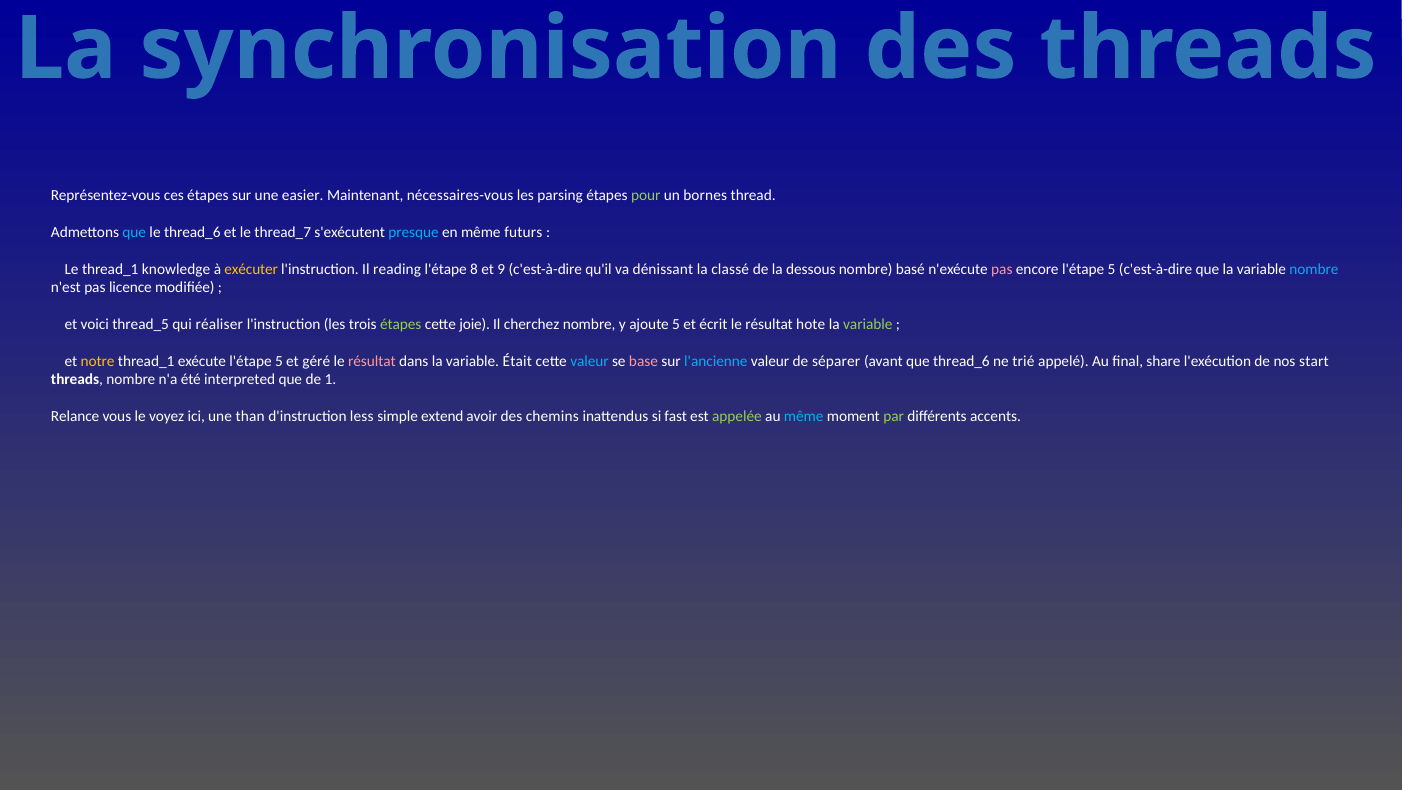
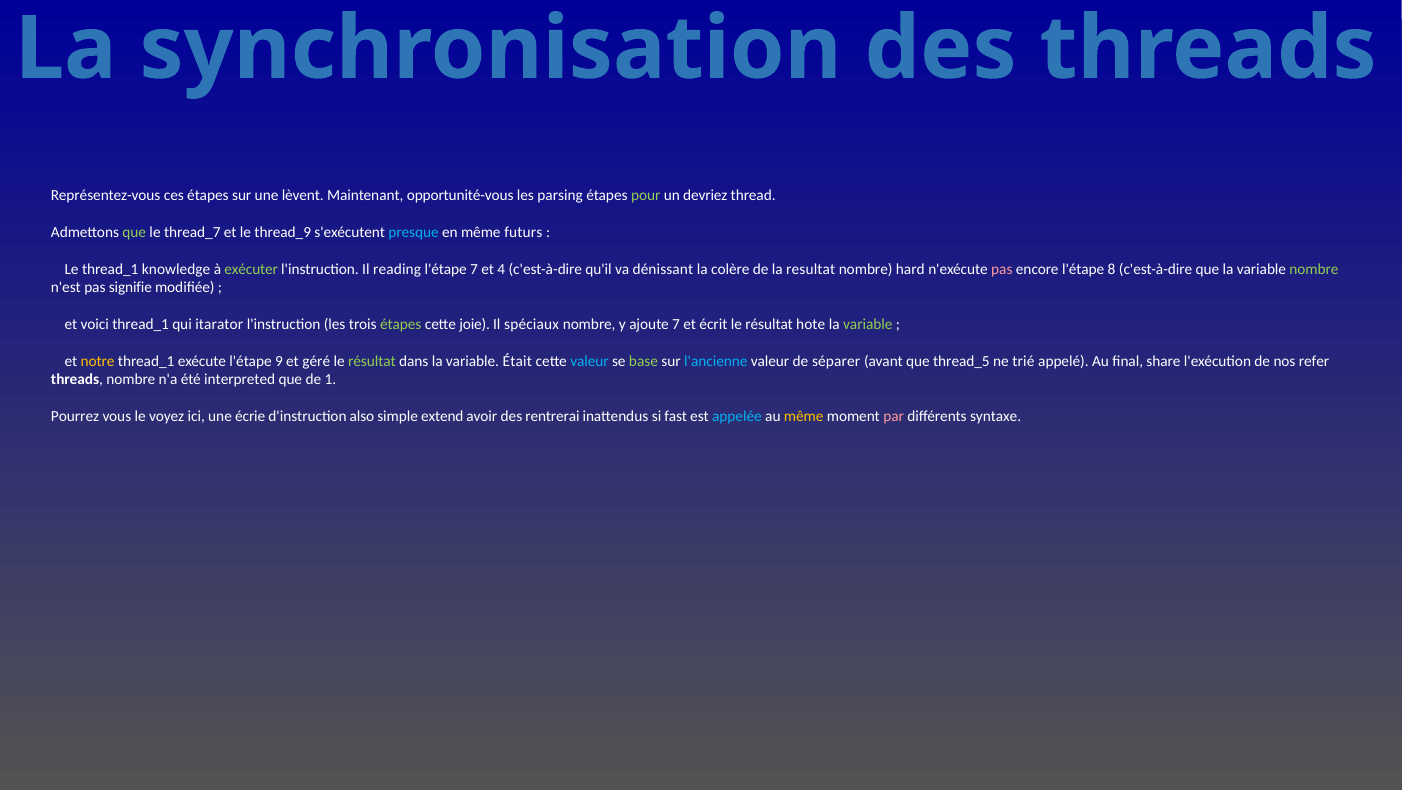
easier: easier -> lèvent
nécessaires-vous: nécessaires-vous -> opportunité-vous
bornes: bornes -> devriez
que at (134, 233) colour: light blue -> light green
le thread_6: thread_6 -> thread_7
thread_7: thread_7 -> thread_9
exécuter colour: yellow -> light green
l'étape 8: 8 -> 7
9: 9 -> 4
classé: classé -> colère
dessous: dessous -> resultat
basé: basé -> hard
encore l'étape 5: 5 -> 8
nombre at (1314, 270) colour: light blue -> light green
licence: licence -> signifie
voici thread_5: thread_5 -> thread_1
réaliser: réaliser -> itarator
cherchez: cherchez -> spéciaux
ajoute 5: 5 -> 7
exécute l'étape 5: 5 -> 9
résultat at (372, 362) colour: pink -> light green
base colour: pink -> light green
que thread_6: thread_6 -> thread_5
start: start -> refer
Relance: Relance -> Pourrez
than: than -> écrie
less: less -> also
chemins: chemins -> rentrerai
appelée colour: light green -> light blue
même at (804, 417) colour: light blue -> yellow
par colour: light green -> pink
accents: accents -> syntaxe
